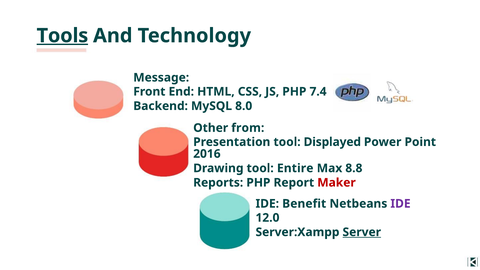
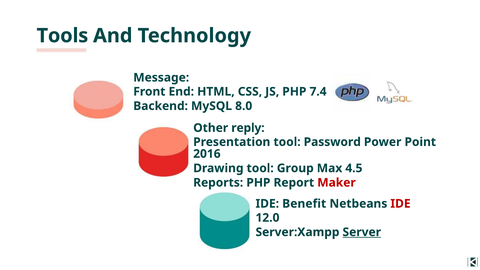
Tools underline: present -> none
from: from -> reply
Displayed: Displayed -> Password
Entire: Entire -> Group
8.8: 8.8 -> 4.5
IDE at (401, 204) colour: purple -> red
